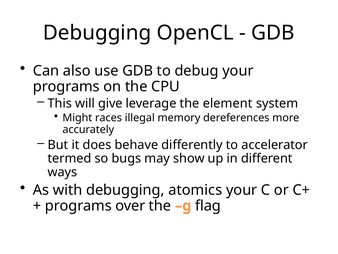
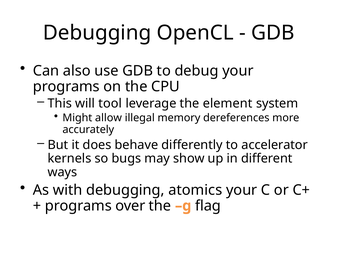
give: give -> tool
races: races -> allow
termed: termed -> kernels
